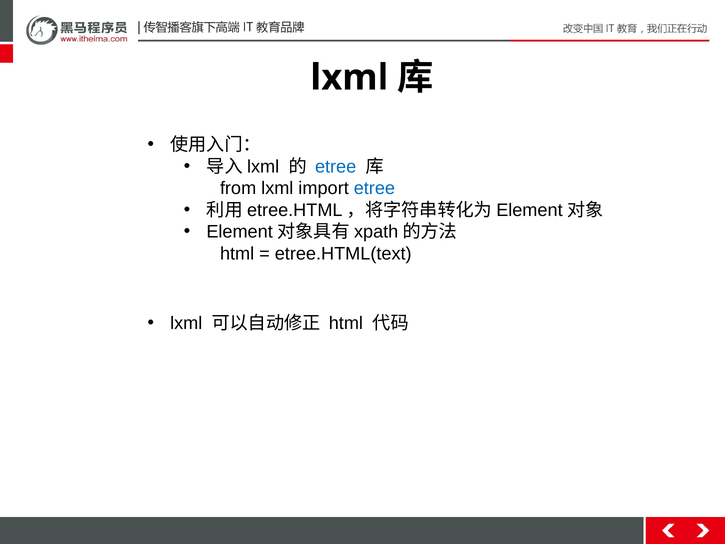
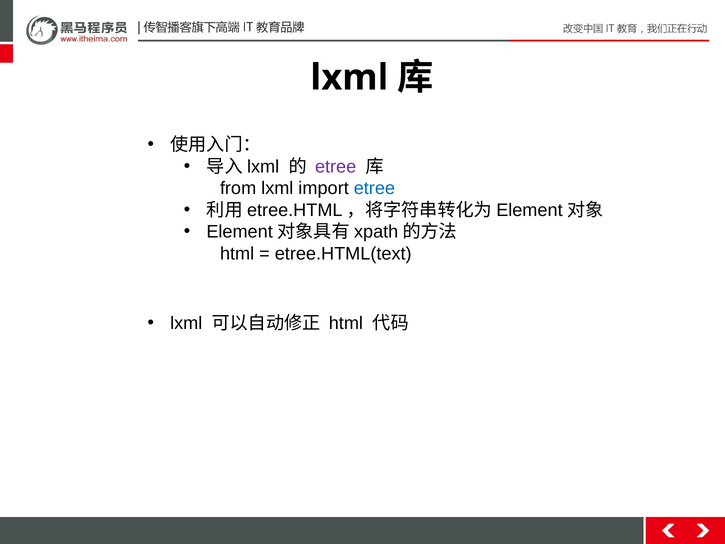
etree at (336, 167) colour: blue -> purple
